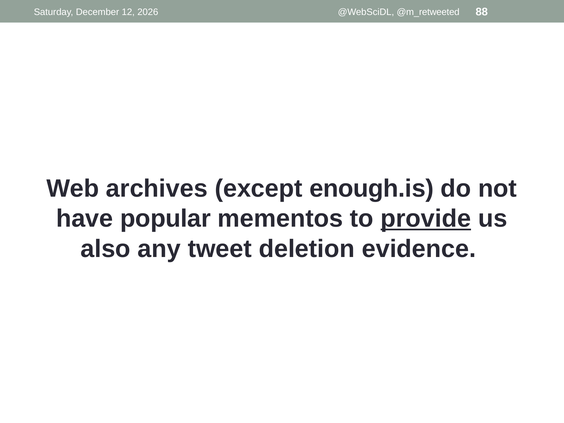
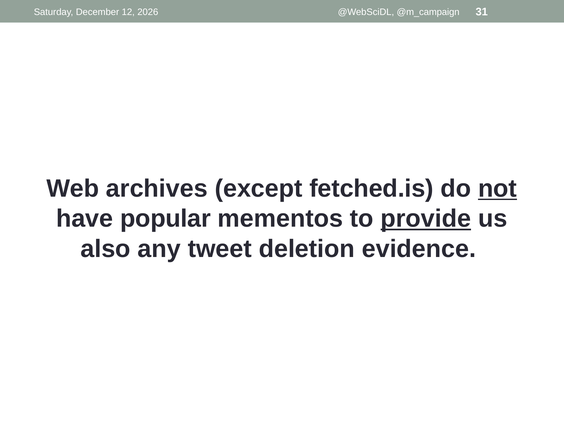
@m_retweeted: @m_retweeted -> @m_campaign
88: 88 -> 31
enough.is: enough.is -> fetched.is
not underline: none -> present
